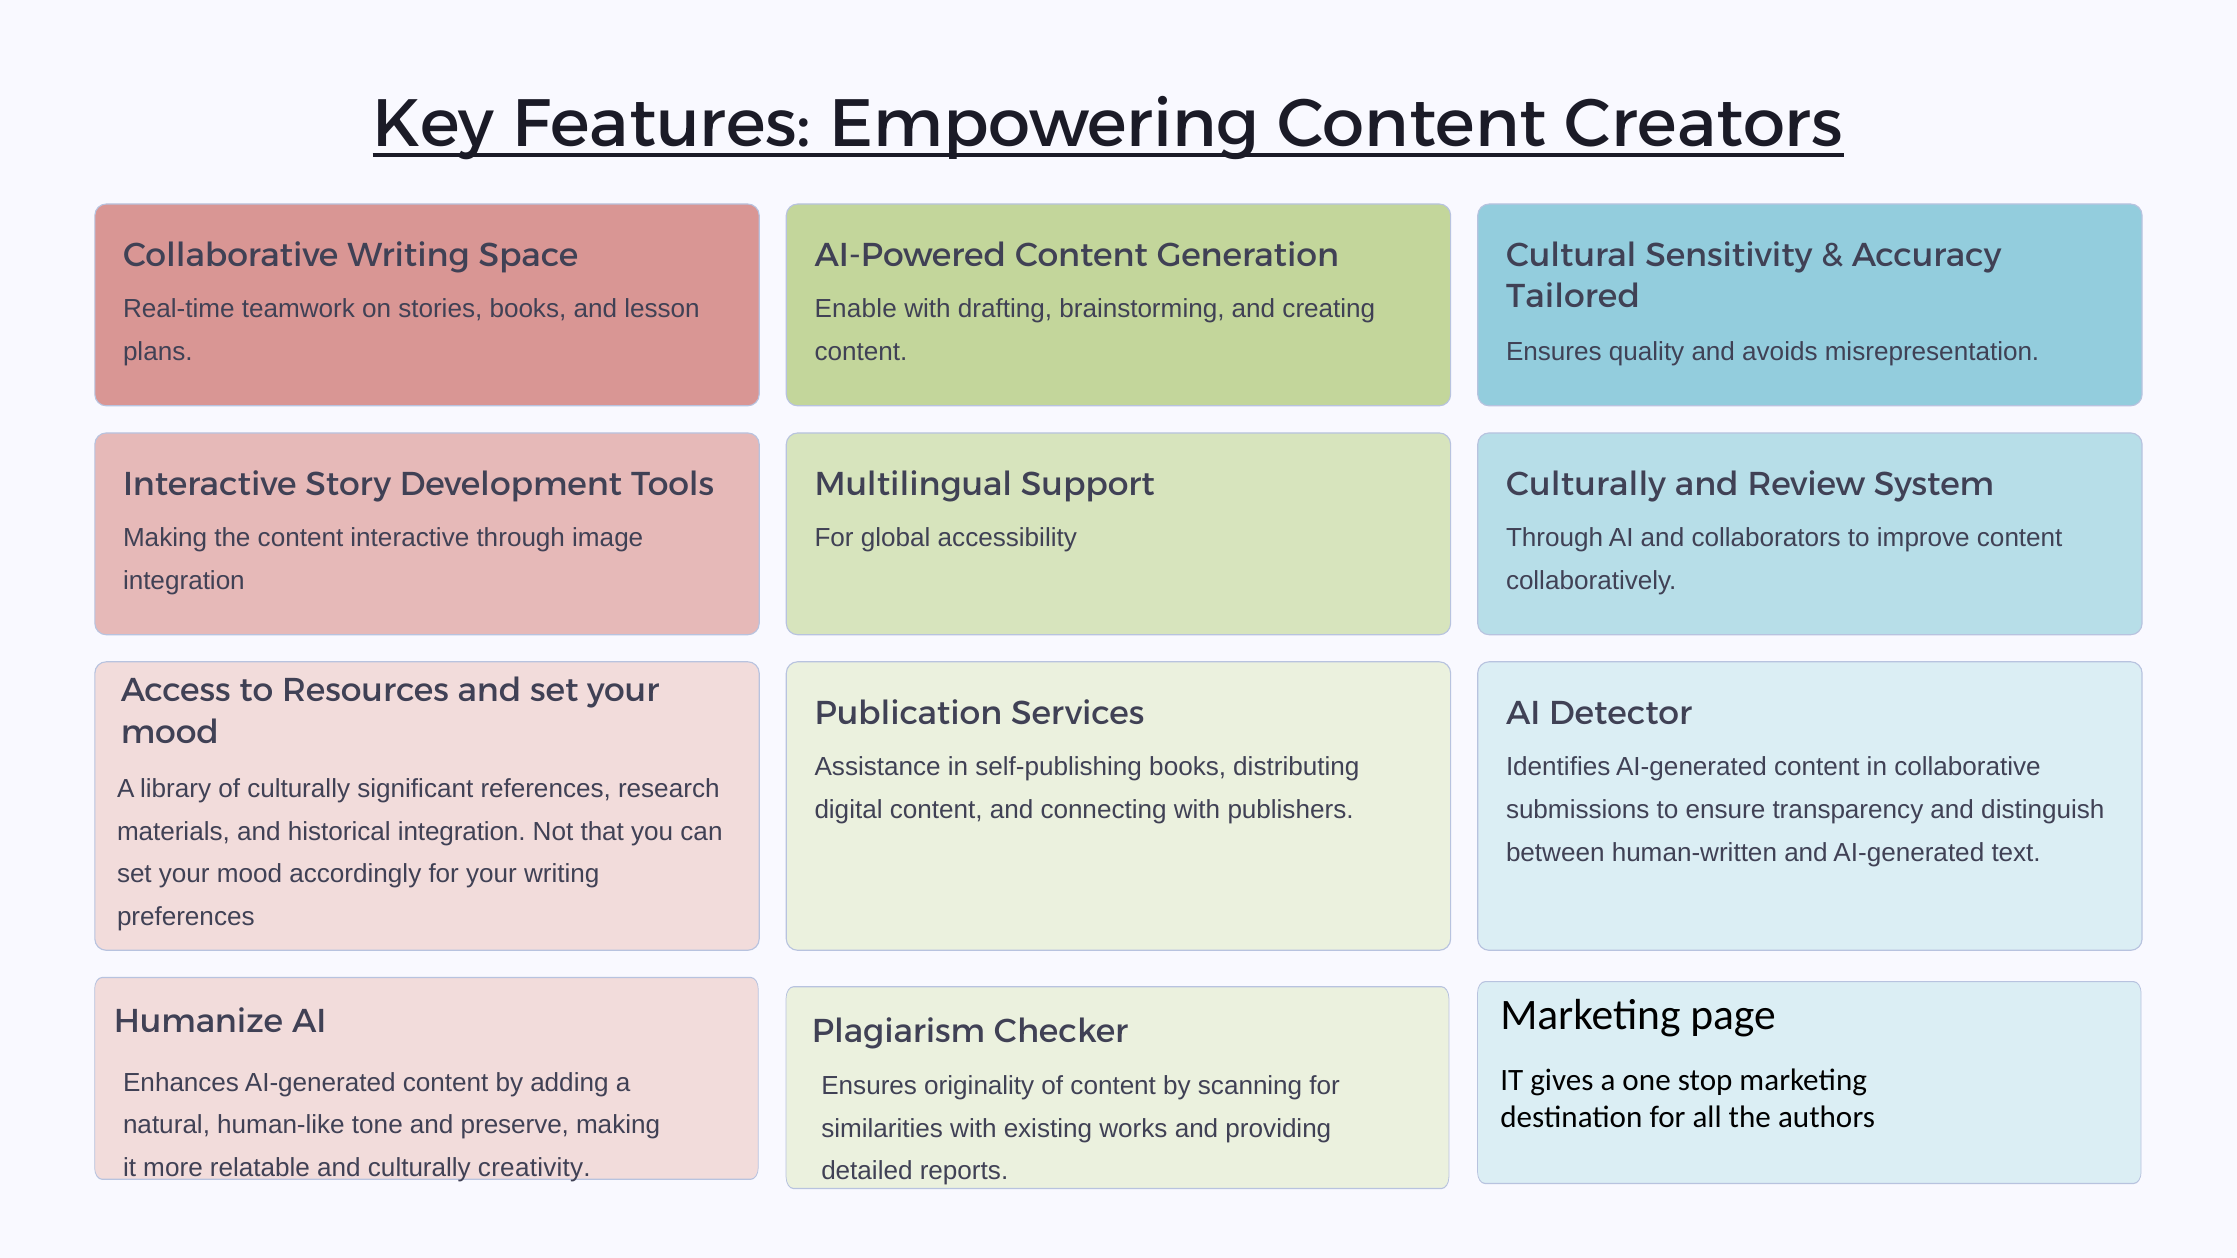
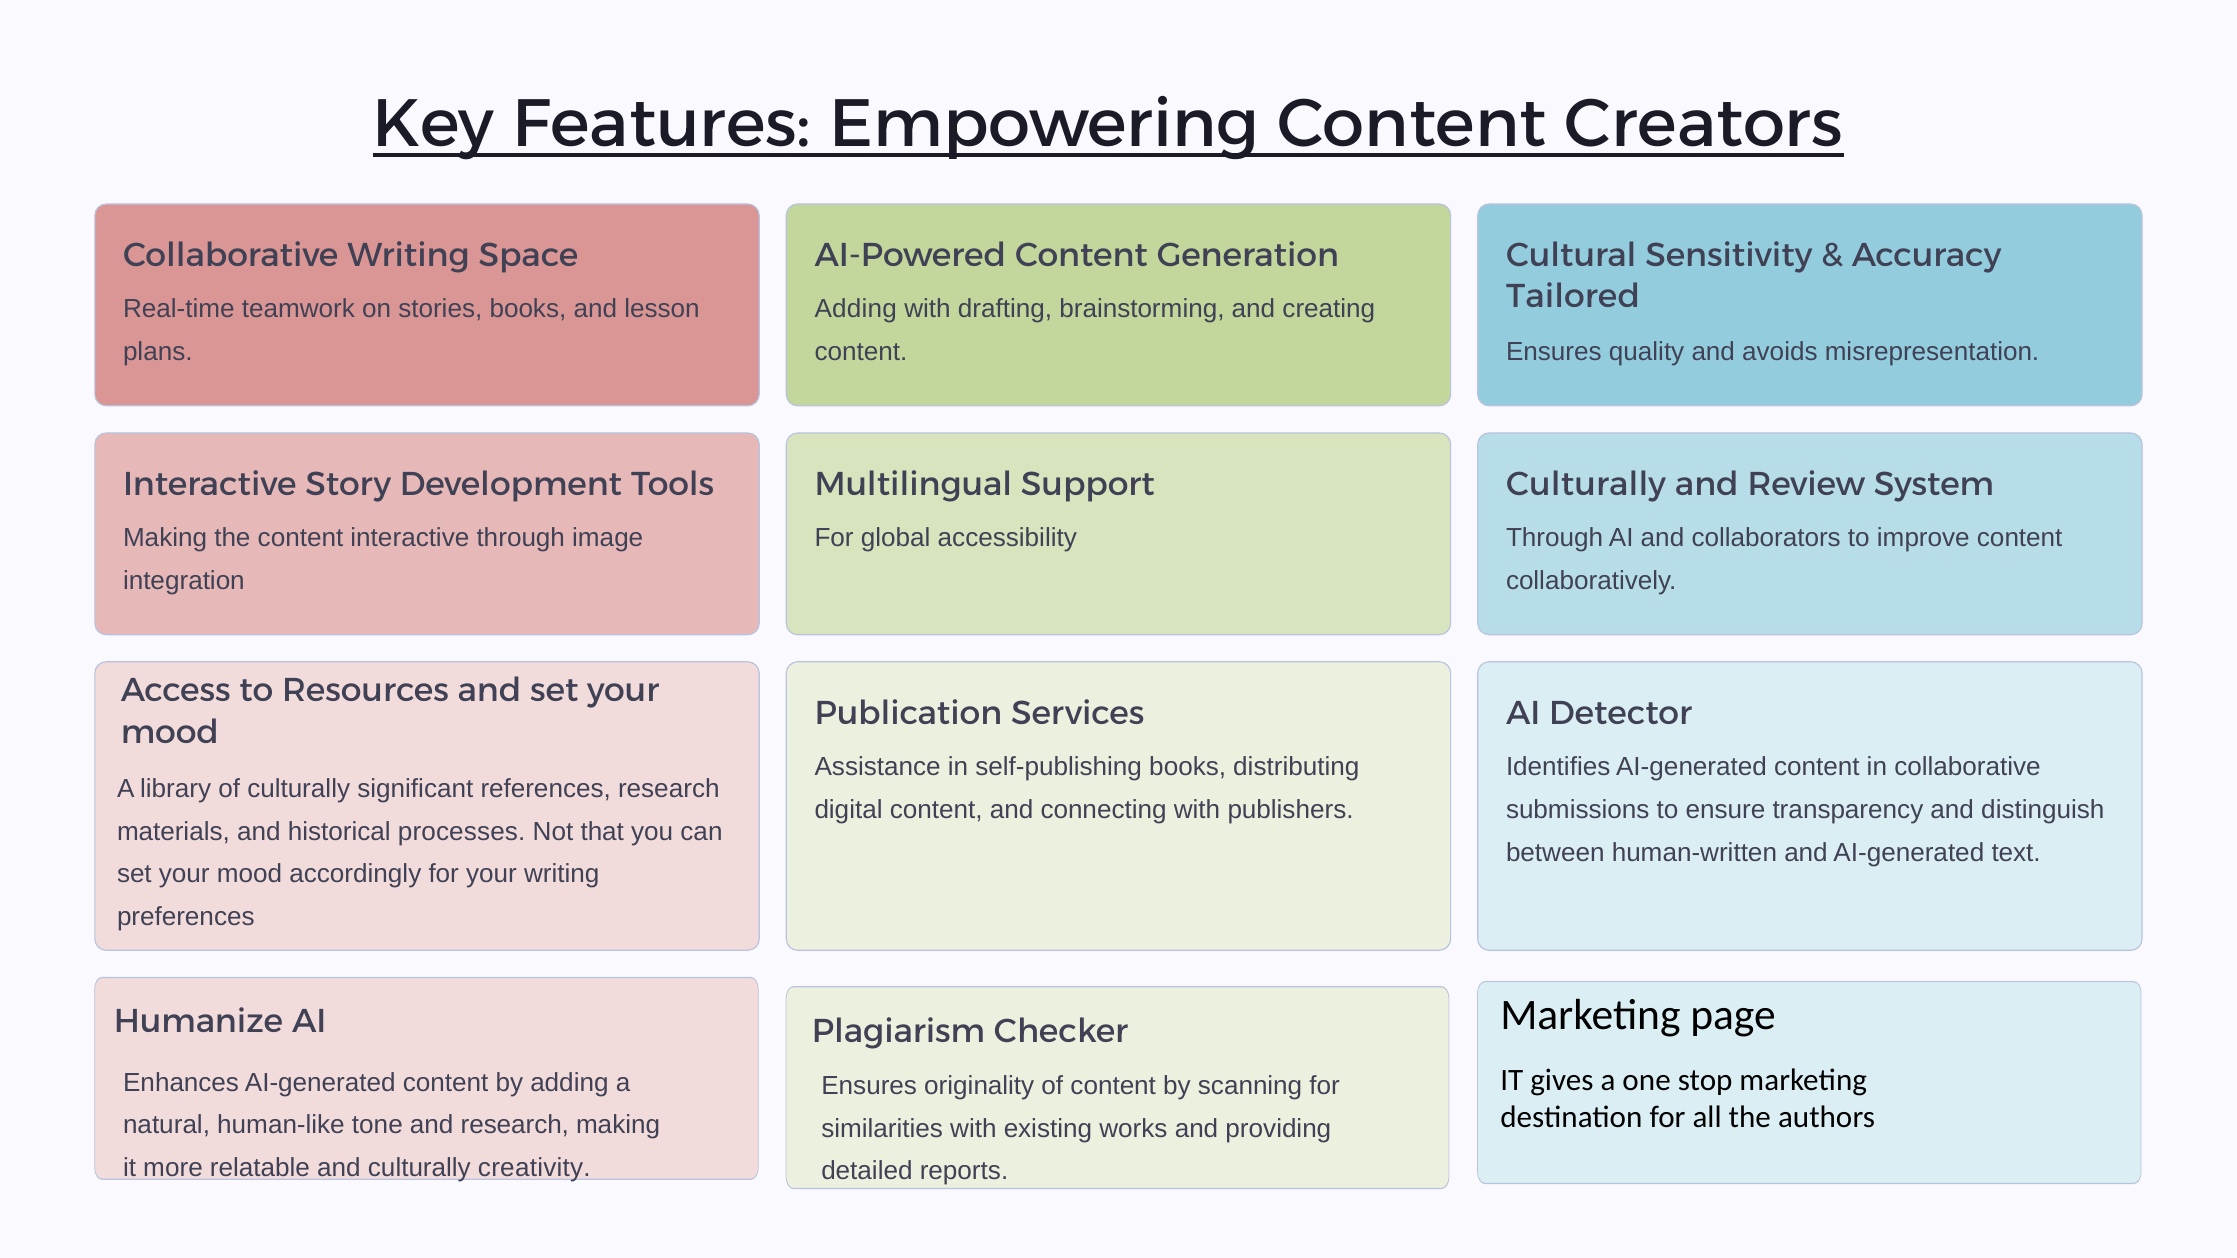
Enable at (856, 309): Enable -> Adding
historical integration: integration -> processes
and preserve: preserve -> research
